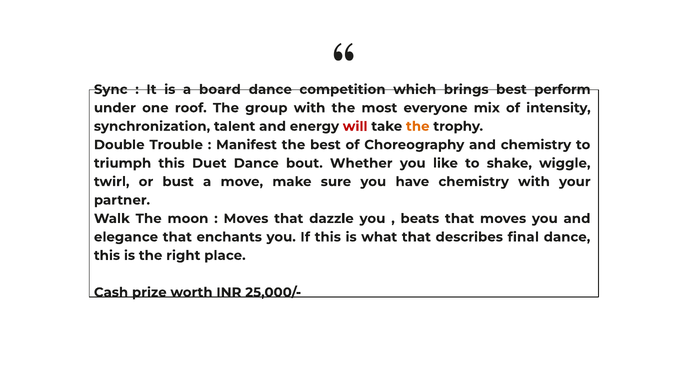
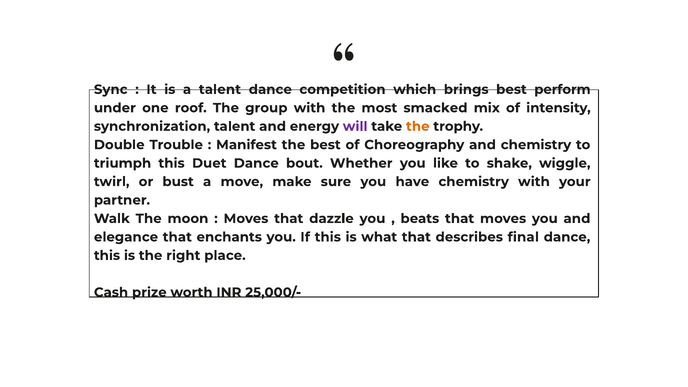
a board: board -> talent
everyone: everyone -> smacked
will colour: red -> purple
